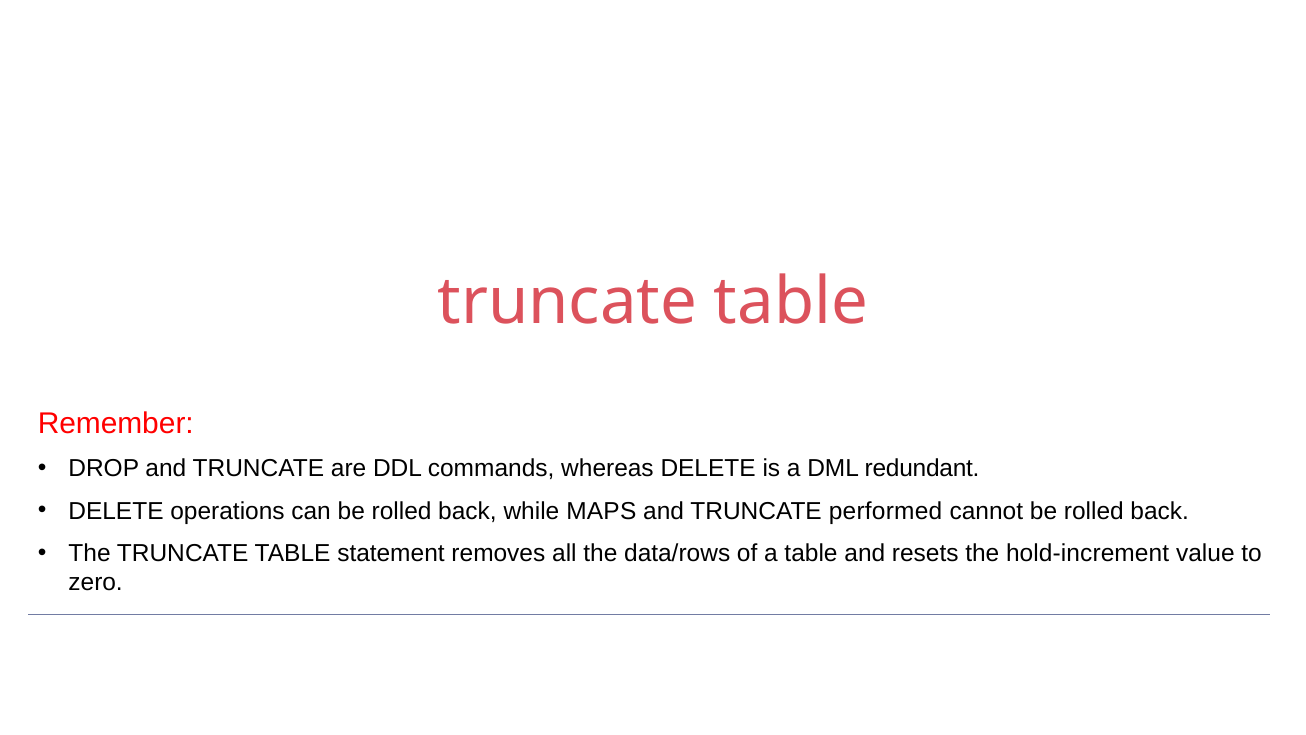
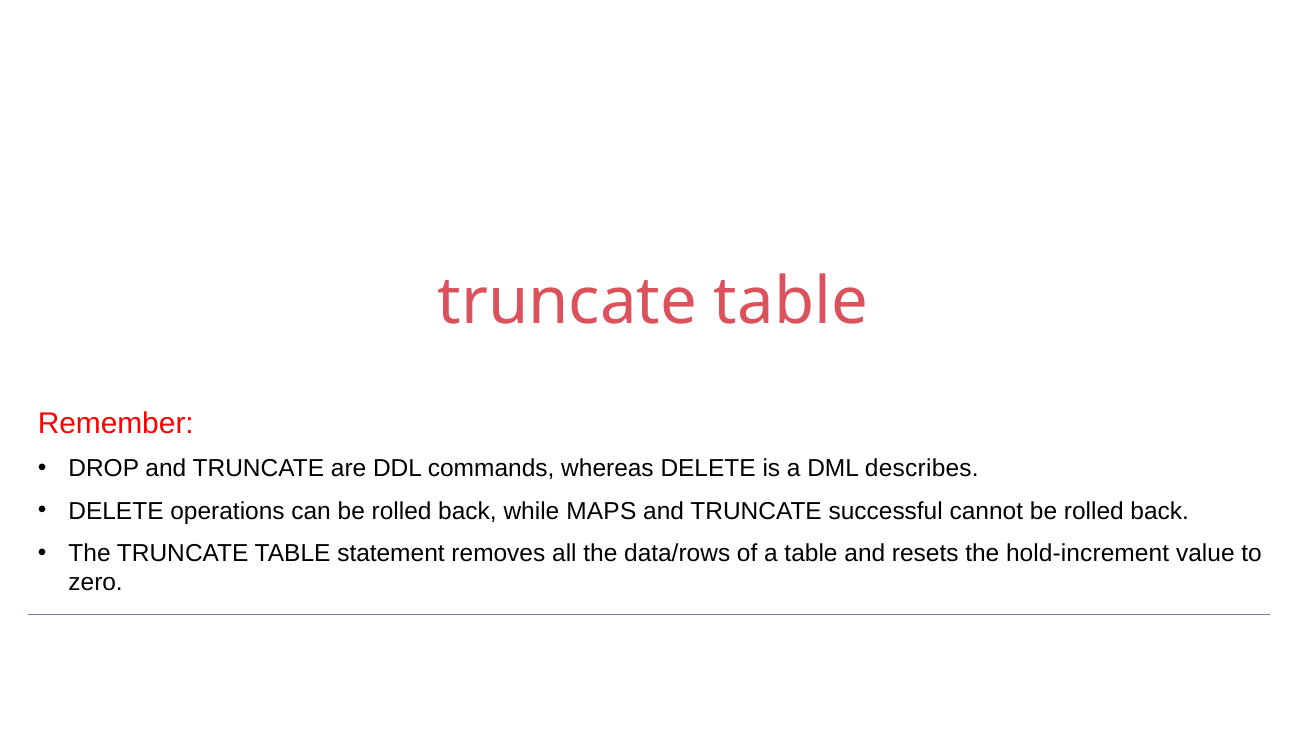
redundant: redundant -> describes
performed: performed -> successful
